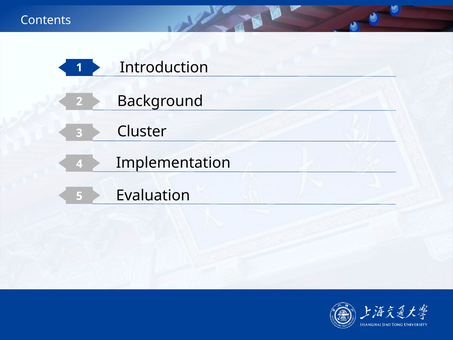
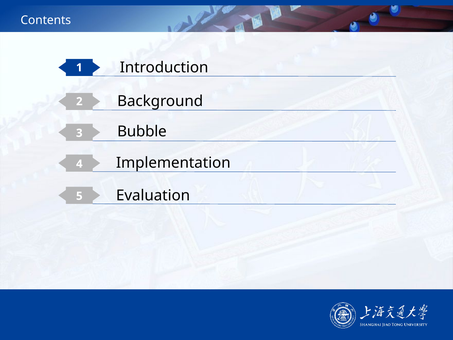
Cluster: Cluster -> Bubble
